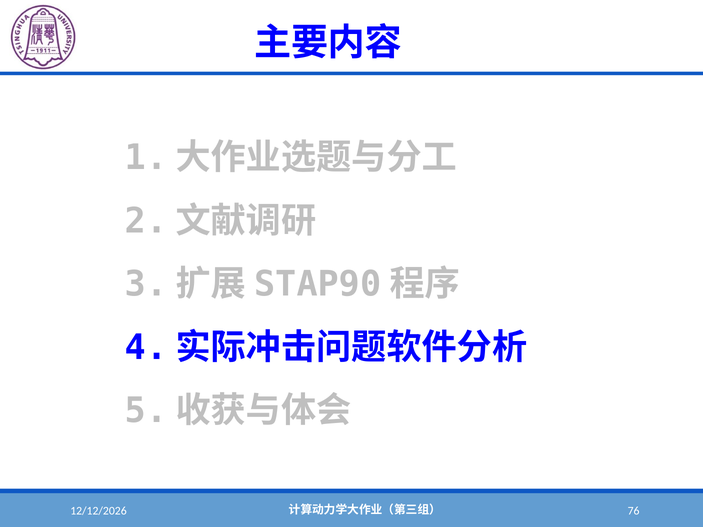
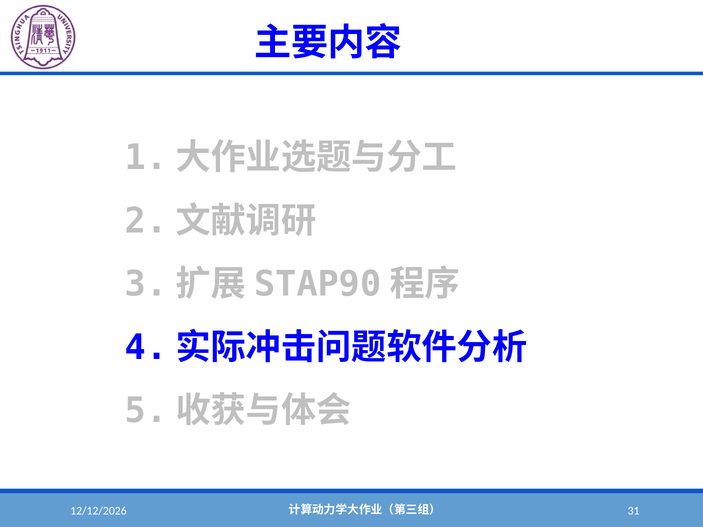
76: 76 -> 31
